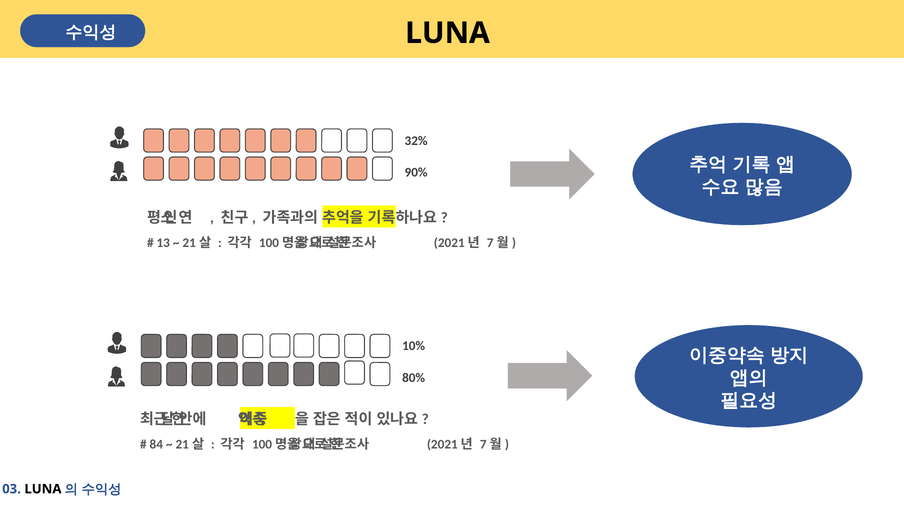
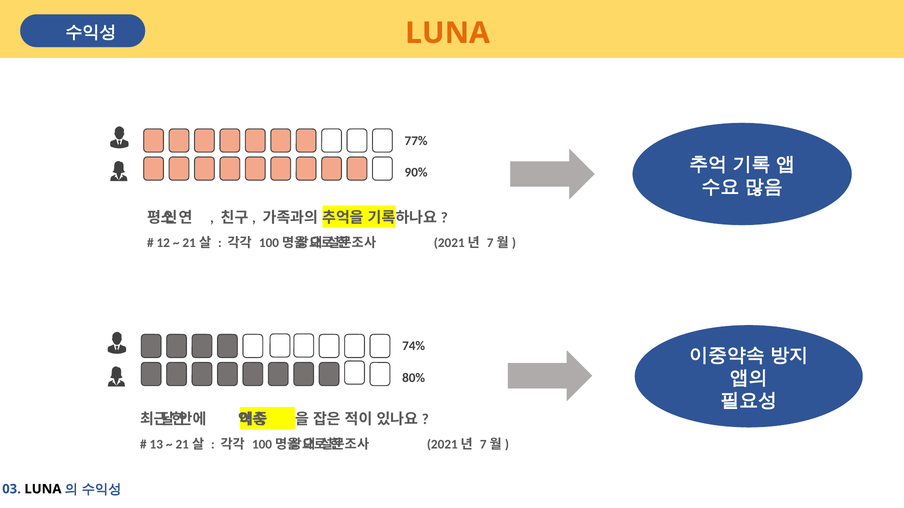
LUNA at (447, 33) colour: black -> orange
32%: 32% -> 77%
13: 13 -> 12
10%: 10% -> 74%
84: 84 -> 13
